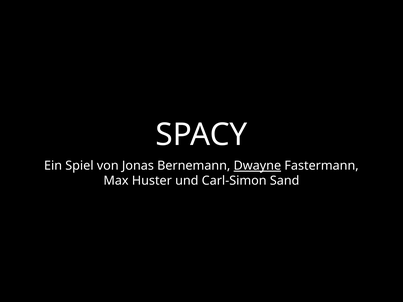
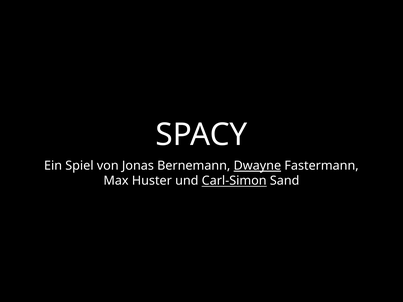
Carl-Simon underline: none -> present
